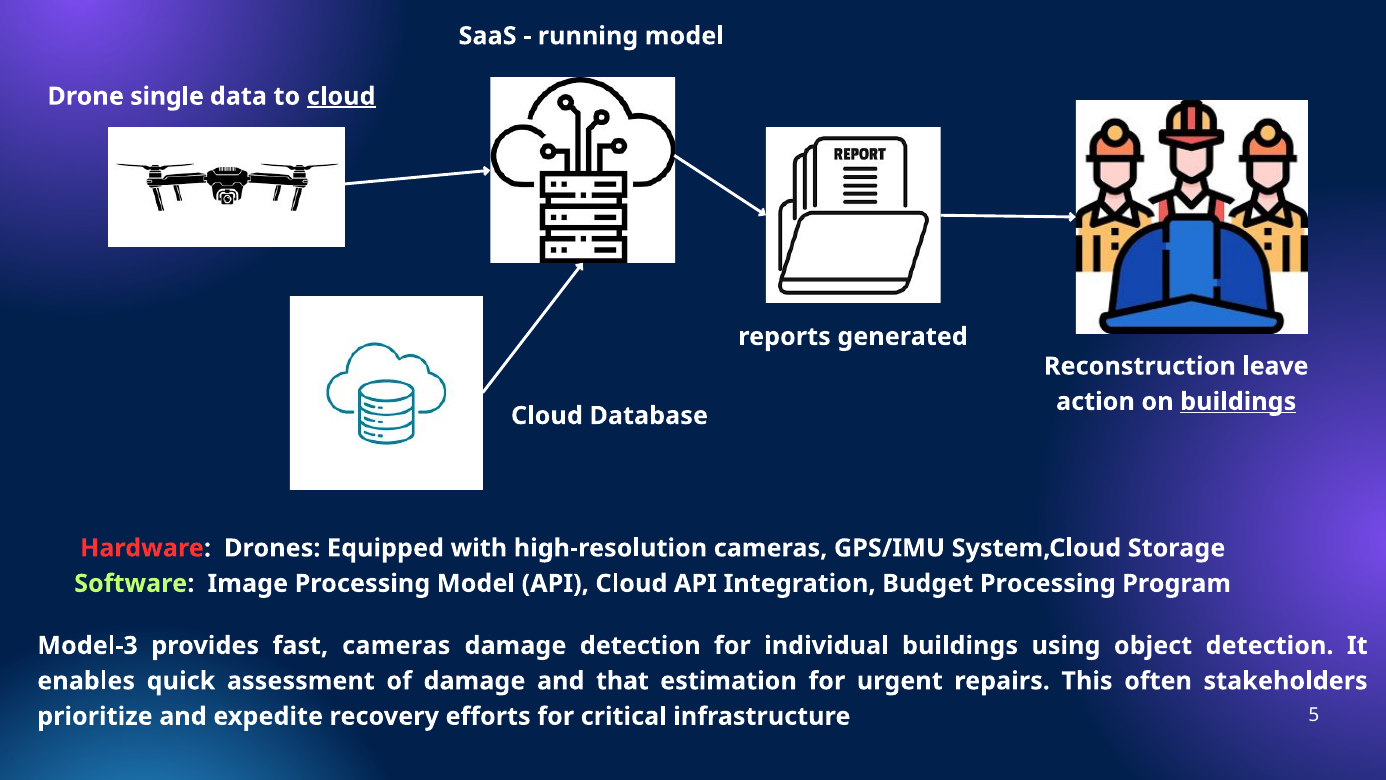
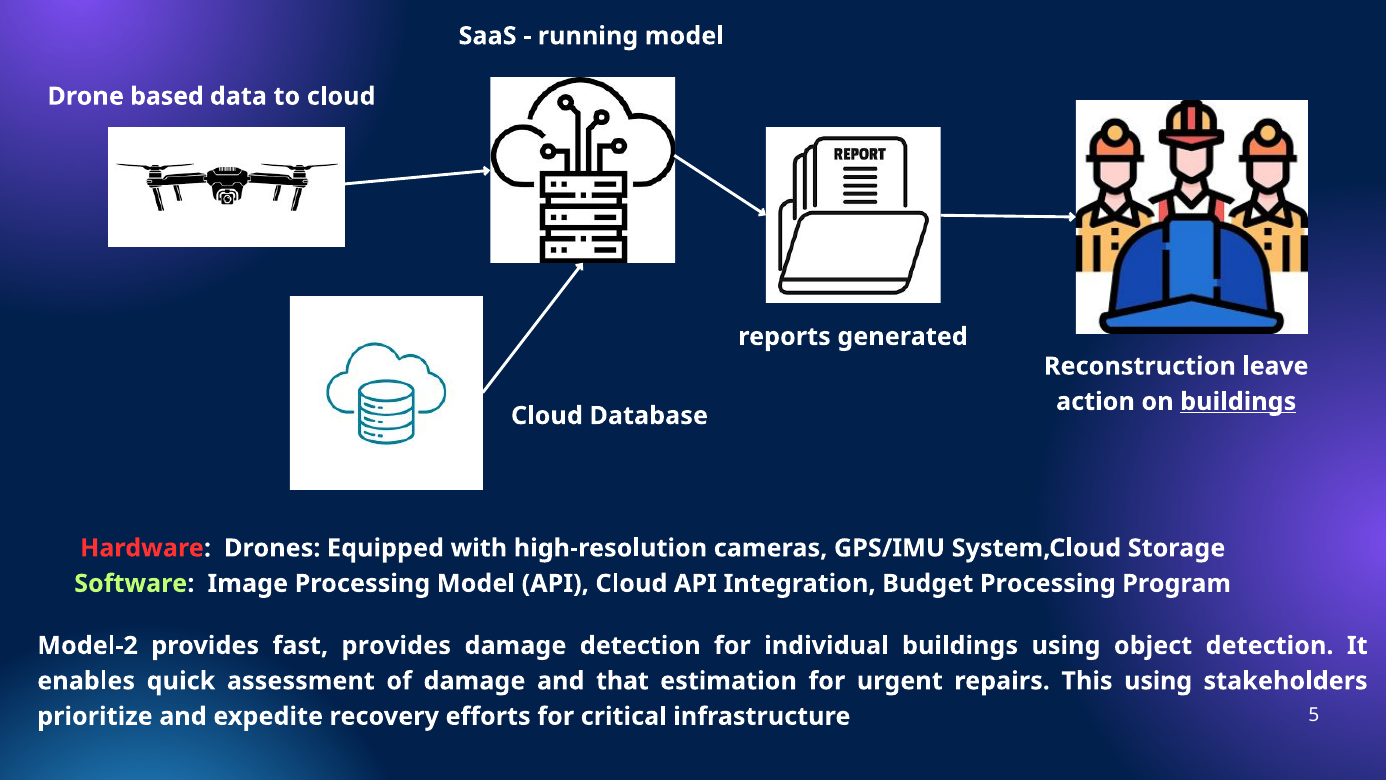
single: single -> based
cloud at (341, 96) underline: present -> none
Model-3: Model-3 -> Model-2
fast cameras: cameras -> provides
This often: often -> using
